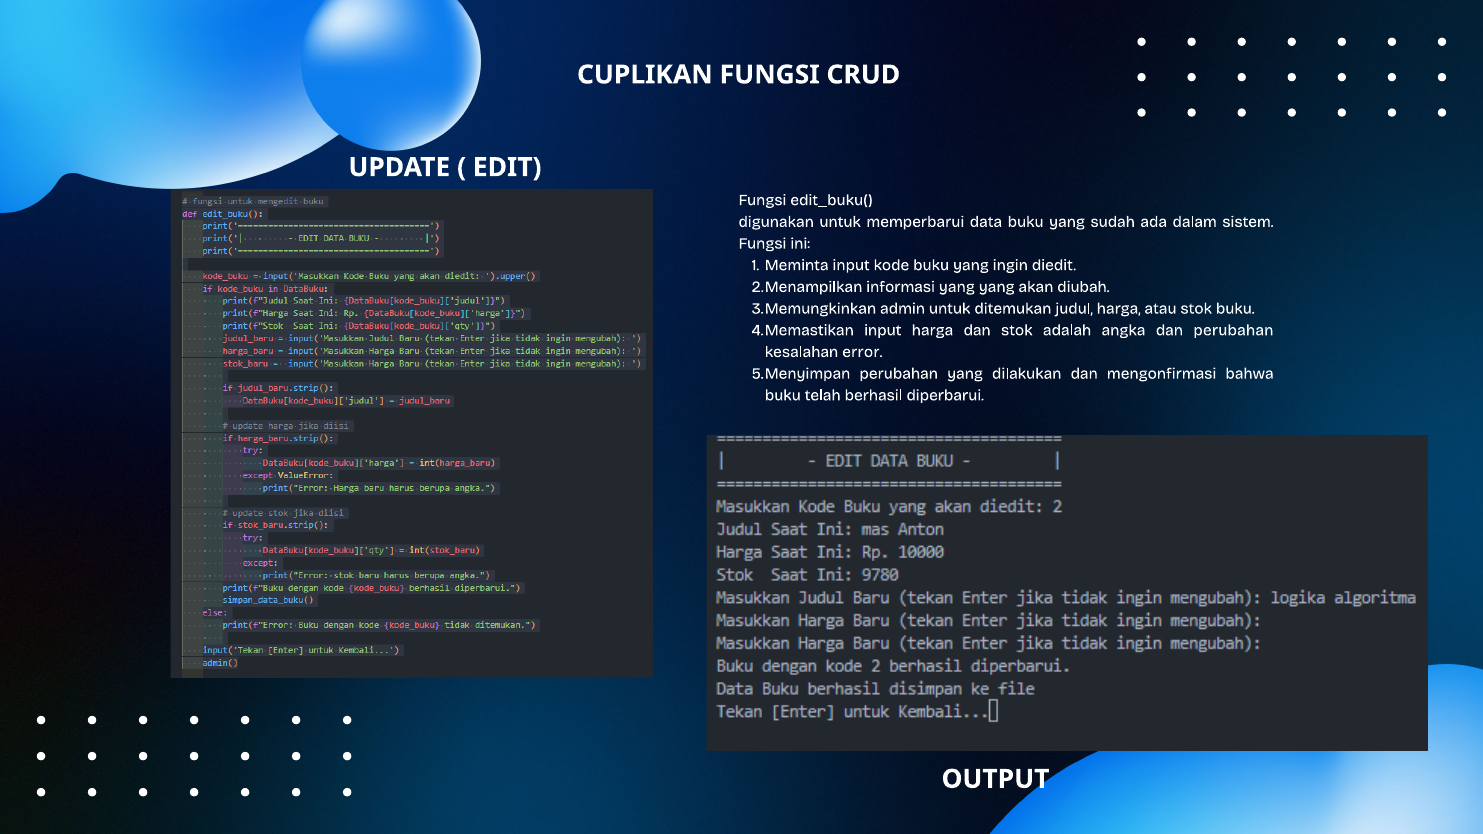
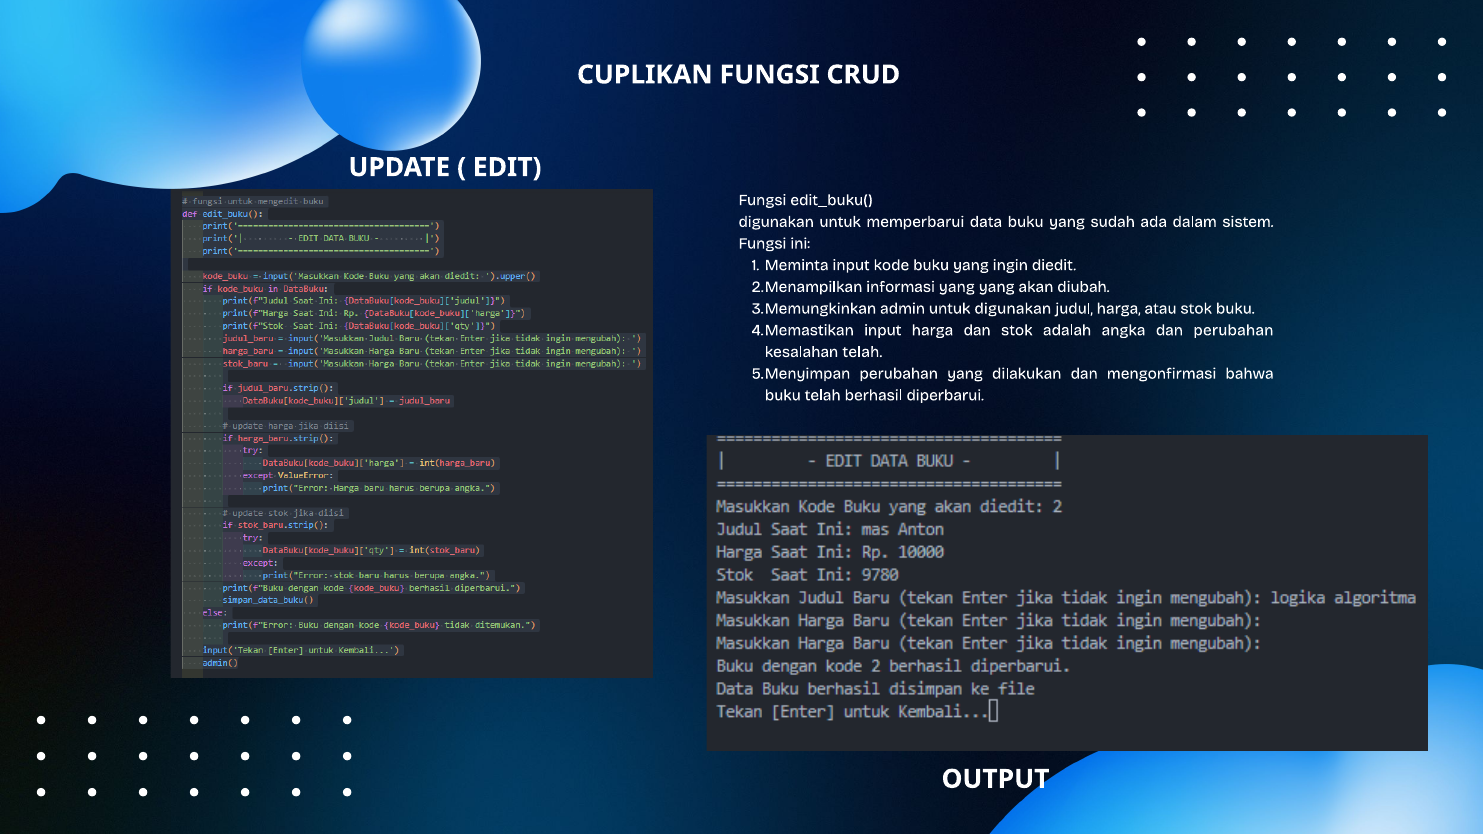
untuk ditemukan: ditemukan -> digunakan
kesalahan error: error -> telah
